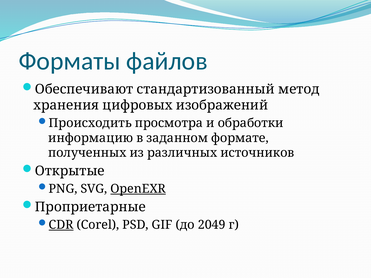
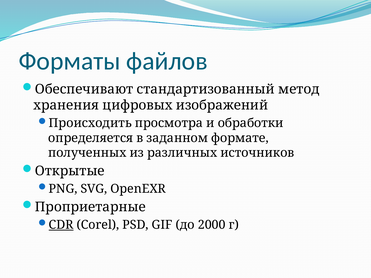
информацию: информацию -> определяется
OpenEXR underline: present -> none
2049: 2049 -> 2000
